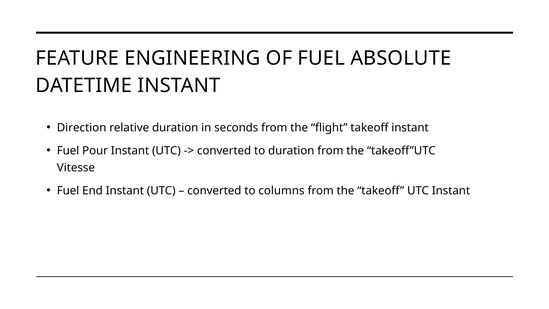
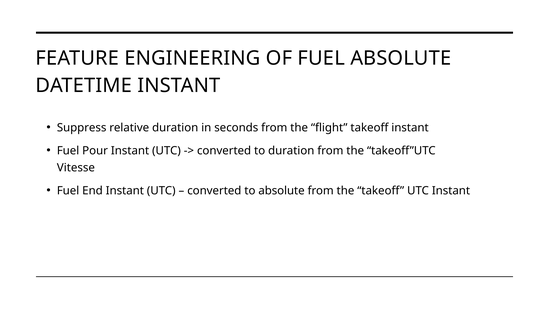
Direction: Direction -> Suppress
to columns: columns -> absolute
